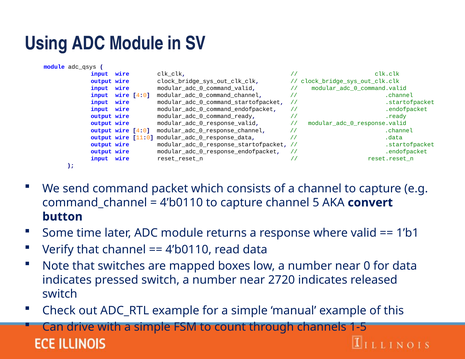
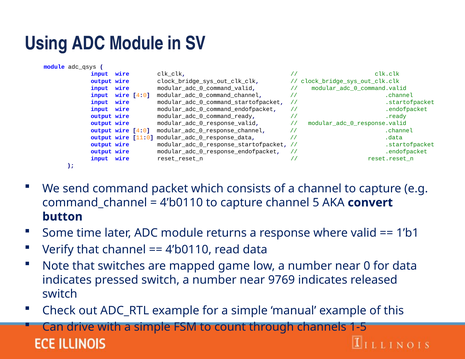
boxes: boxes -> game
2720: 2720 -> 9769
